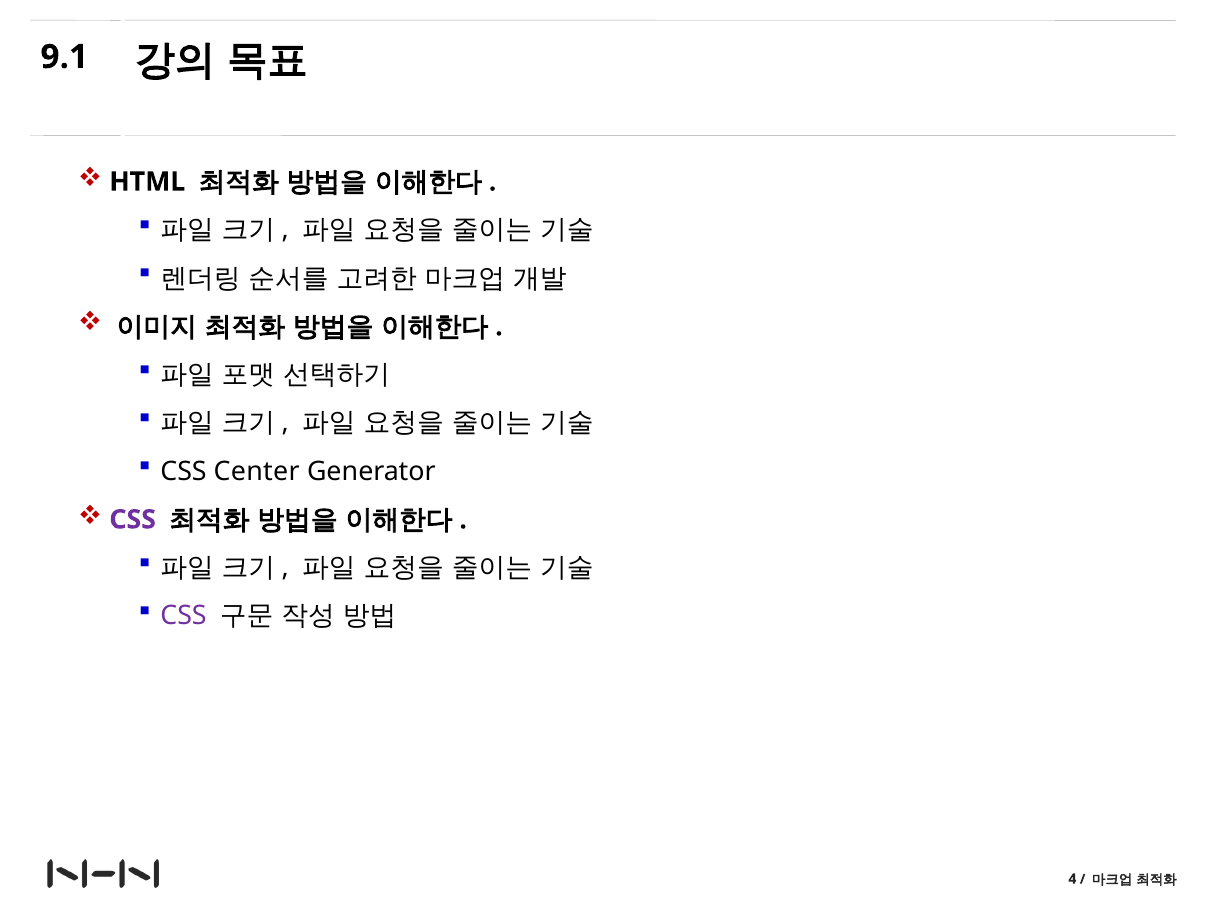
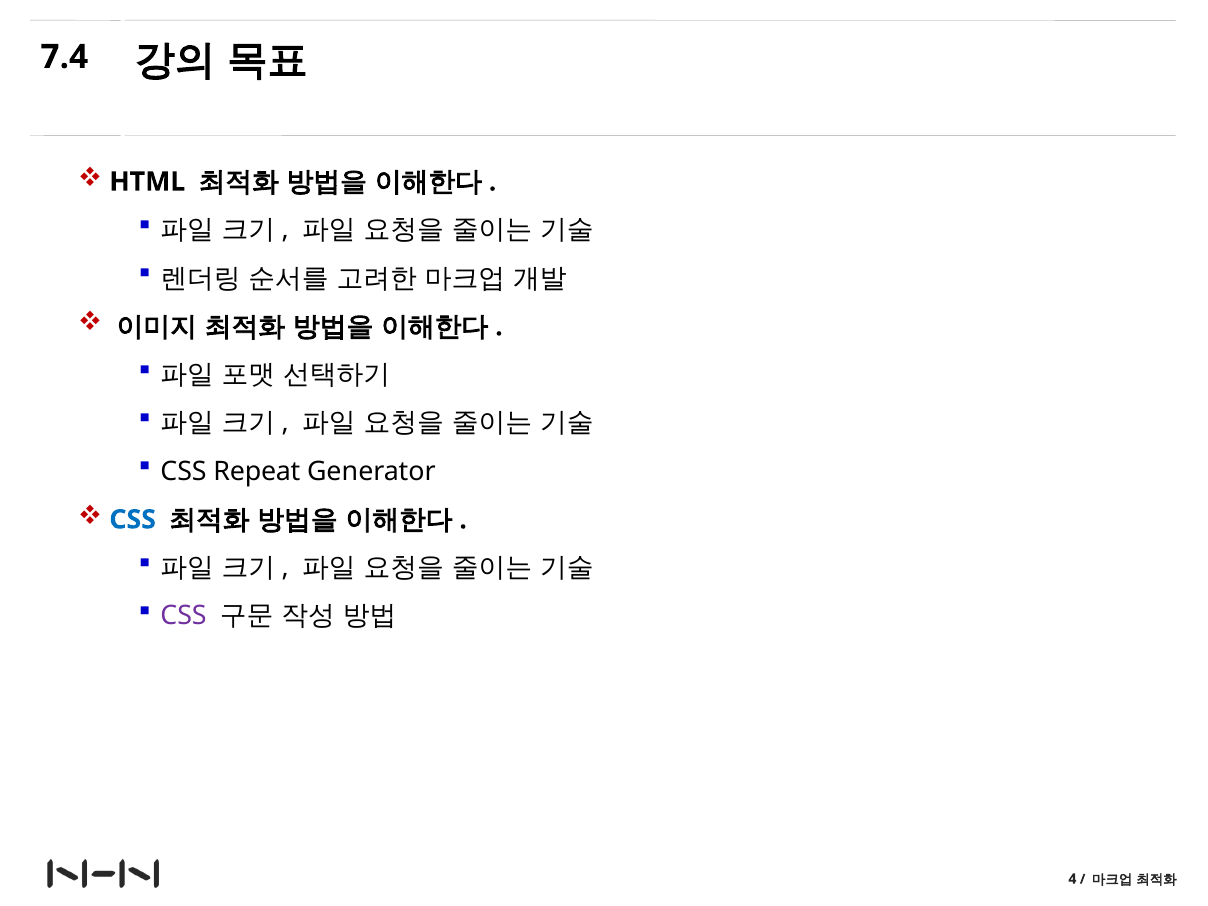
9.1: 9.1 -> 7.4
Center: Center -> Repeat
CSS at (133, 520) colour: purple -> blue
